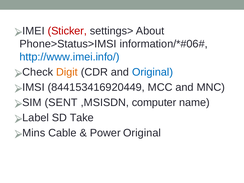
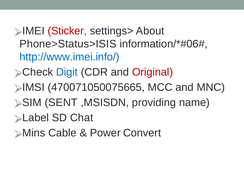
Phone>Status>IMSI: Phone>Status>IMSI -> Phone>Status>ISIS
Digit colour: orange -> blue
Original at (153, 72) colour: blue -> red
844153416920449: 844153416920449 -> 470071050075665
computer: computer -> providing
Take: Take -> Chat
Power Original: Original -> Convert
